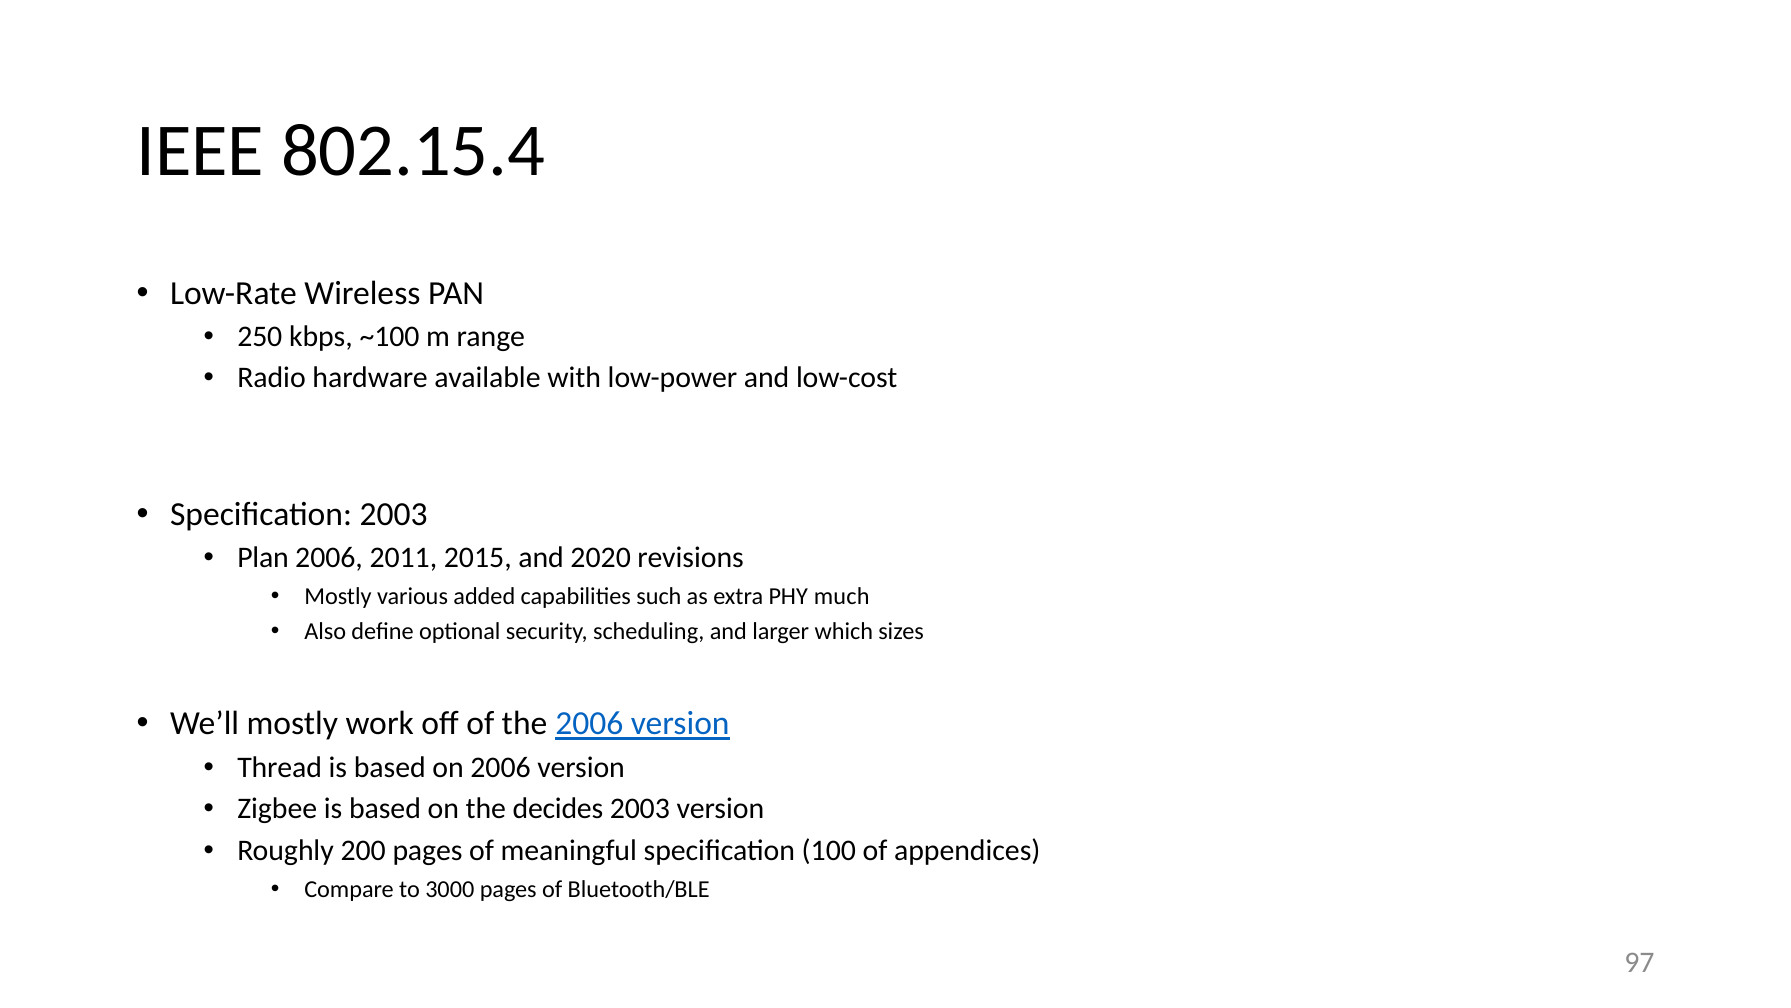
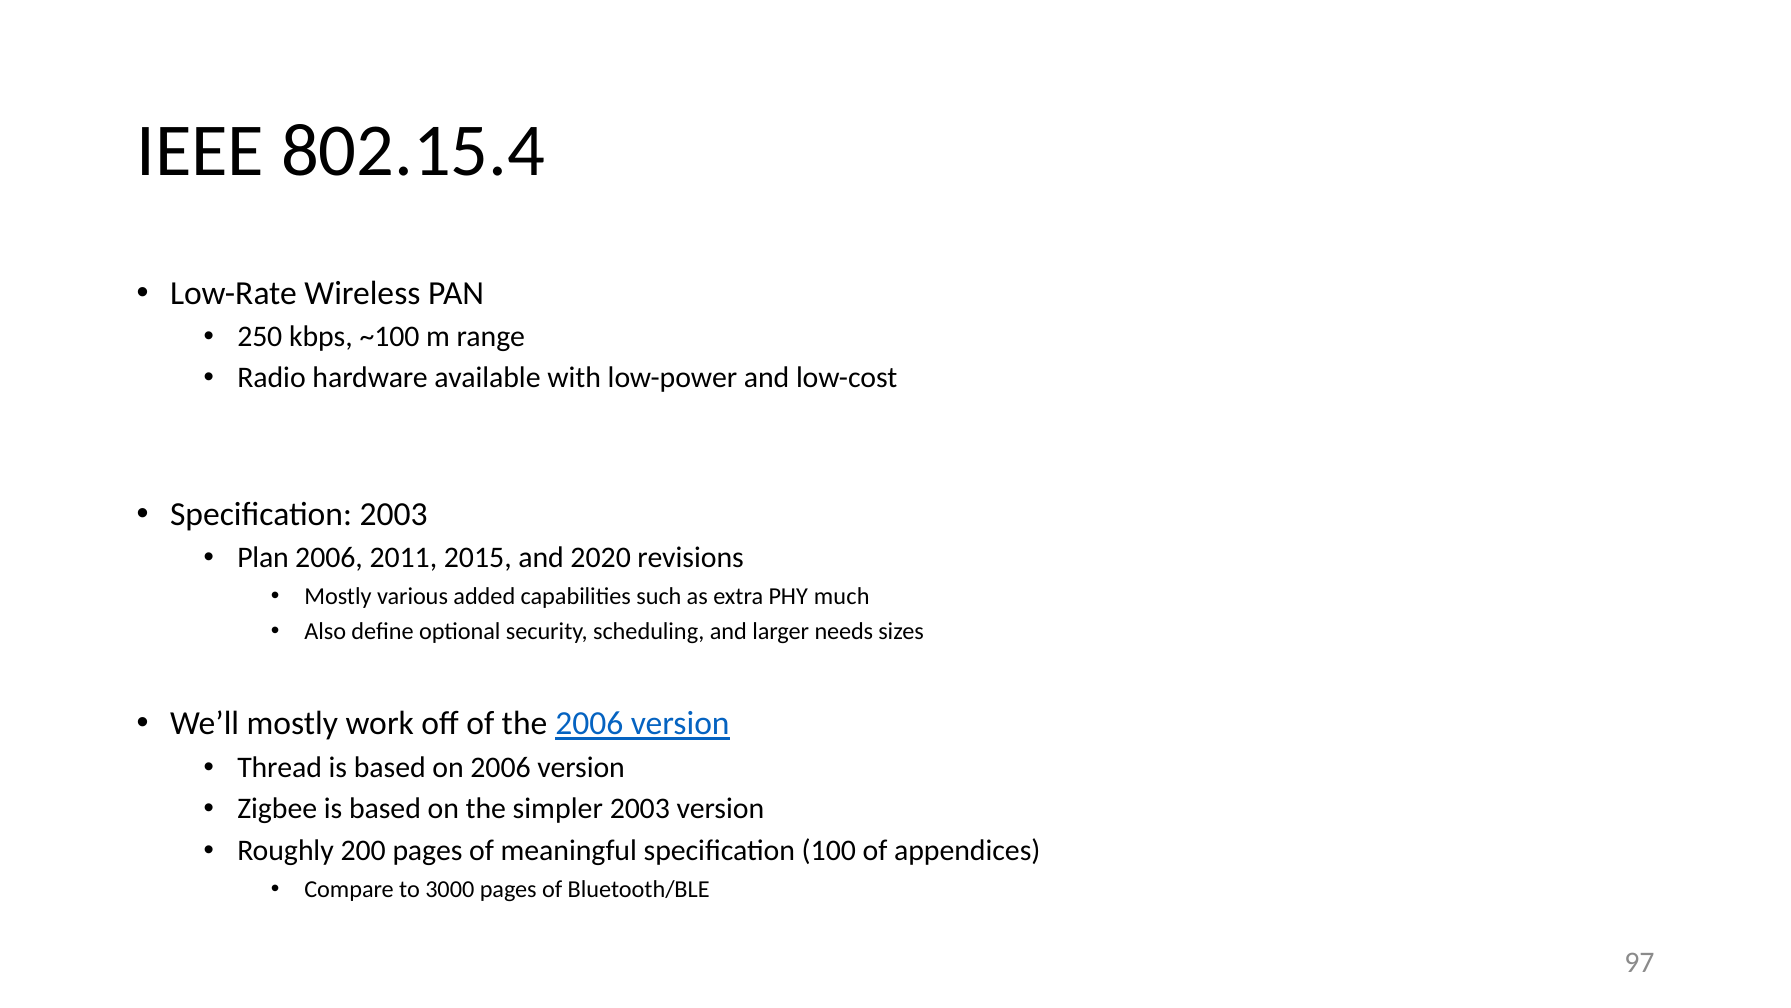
which: which -> needs
decides: decides -> simpler
